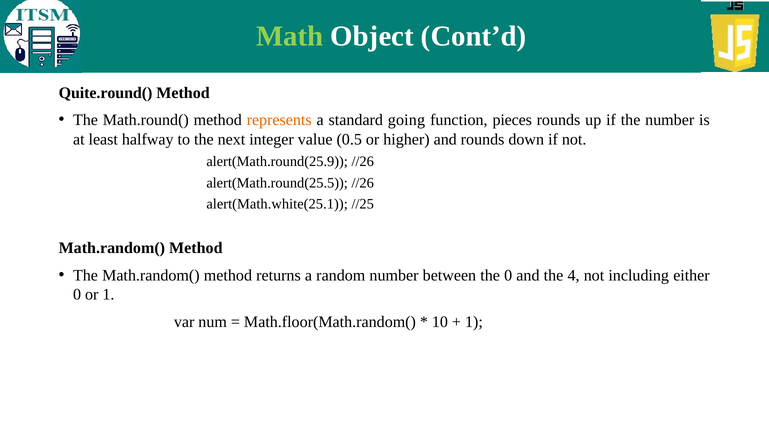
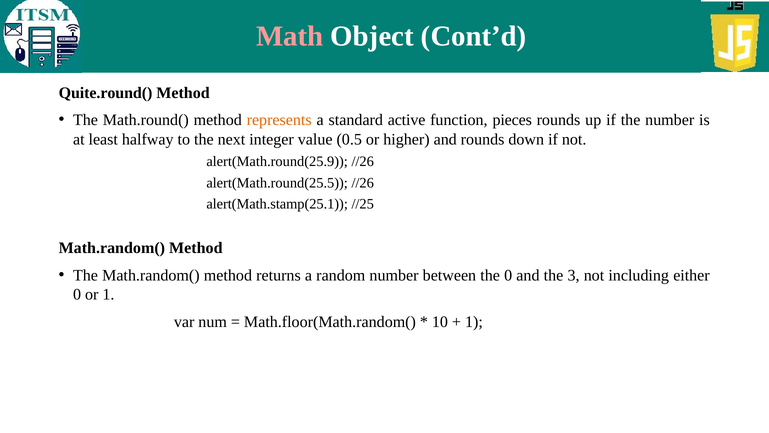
Math colour: light green -> pink
going: going -> active
alert(Math.white(25.1: alert(Math.white(25.1 -> alert(Math.stamp(25.1
4: 4 -> 3
